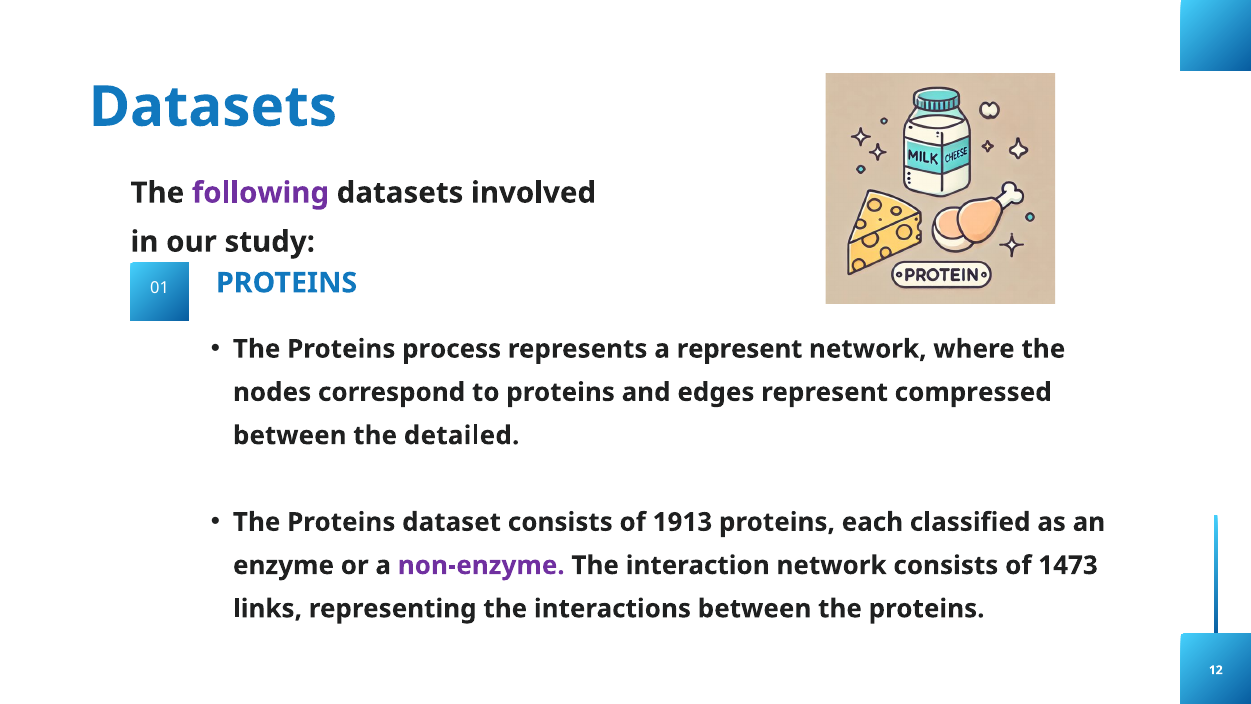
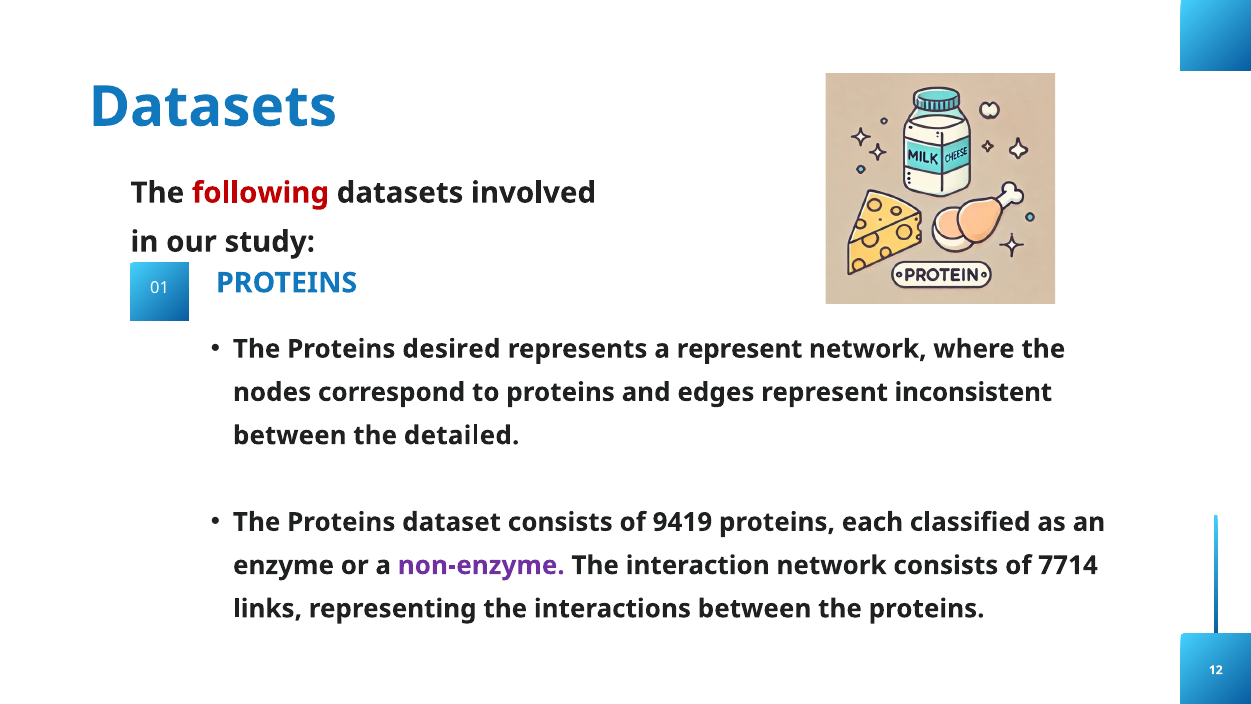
following colour: purple -> red
process: process -> desired
compressed: compressed -> inconsistent
1913: 1913 -> 9419
1473: 1473 -> 7714
